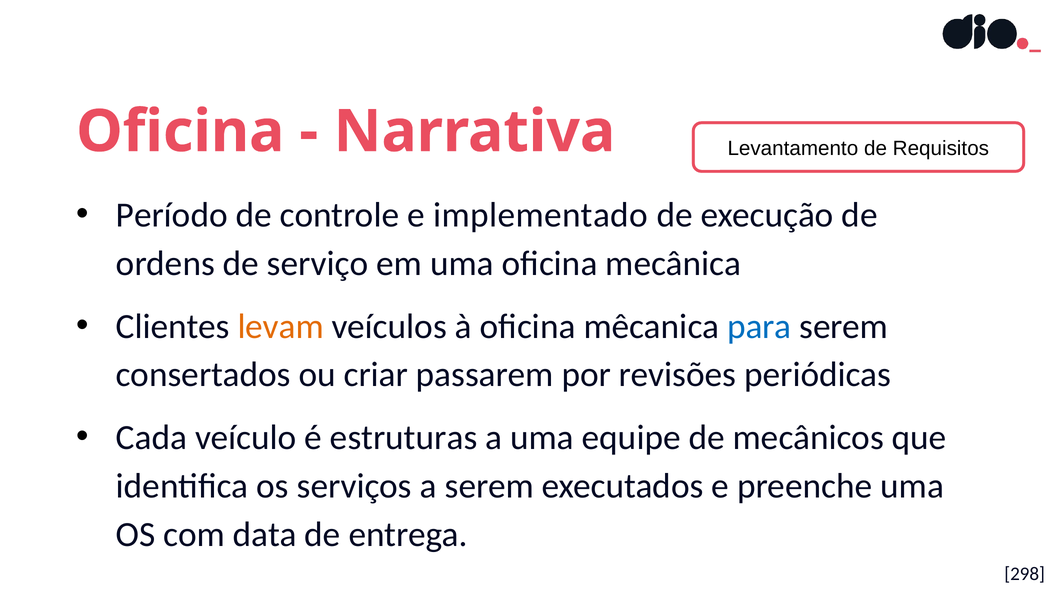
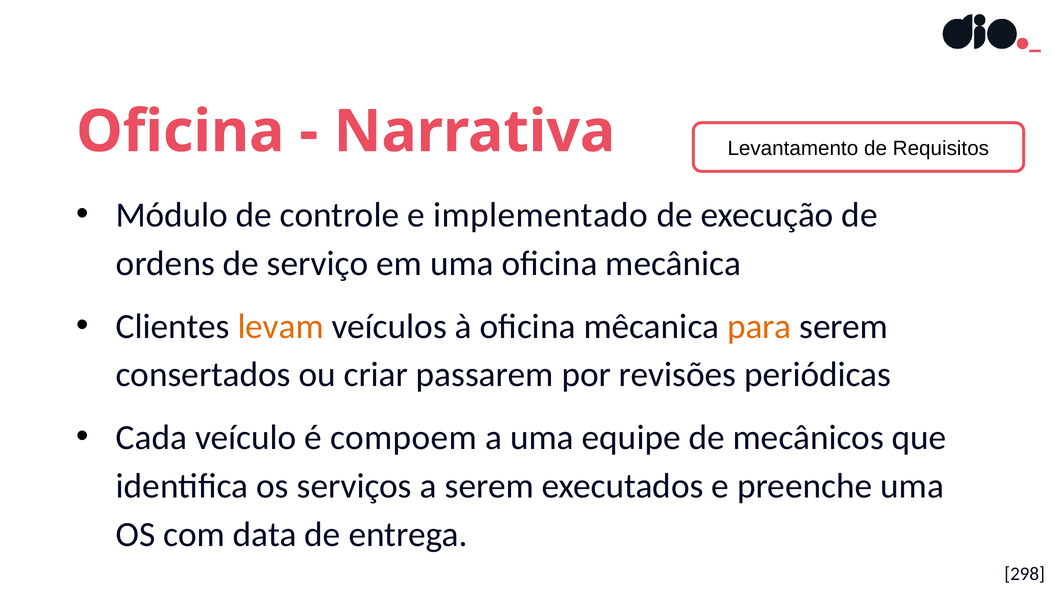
Período: Período -> Módulo
para colour: blue -> orange
estruturas: estruturas -> compoem
